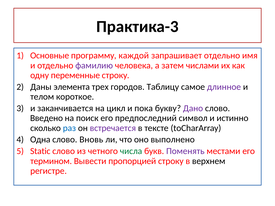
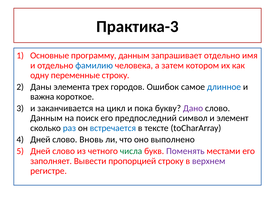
программу каждой: каждой -> данным
фамилию colour: purple -> blue
числами: числами -> котором
Таблицу: Таблицу -> Ошибок
длинное colour: purple -> blue
телом: телом -> важна
Введено at (46, 118): Введено -> Данным
истинно: истинно -> элемент
встречается colour: purple -> blue
Одна at (40, 140): Одна -> Дней
Static at (40, 151): Static -> Дней
термином: термином -> заполняет
верхнем colour: black -> purple
